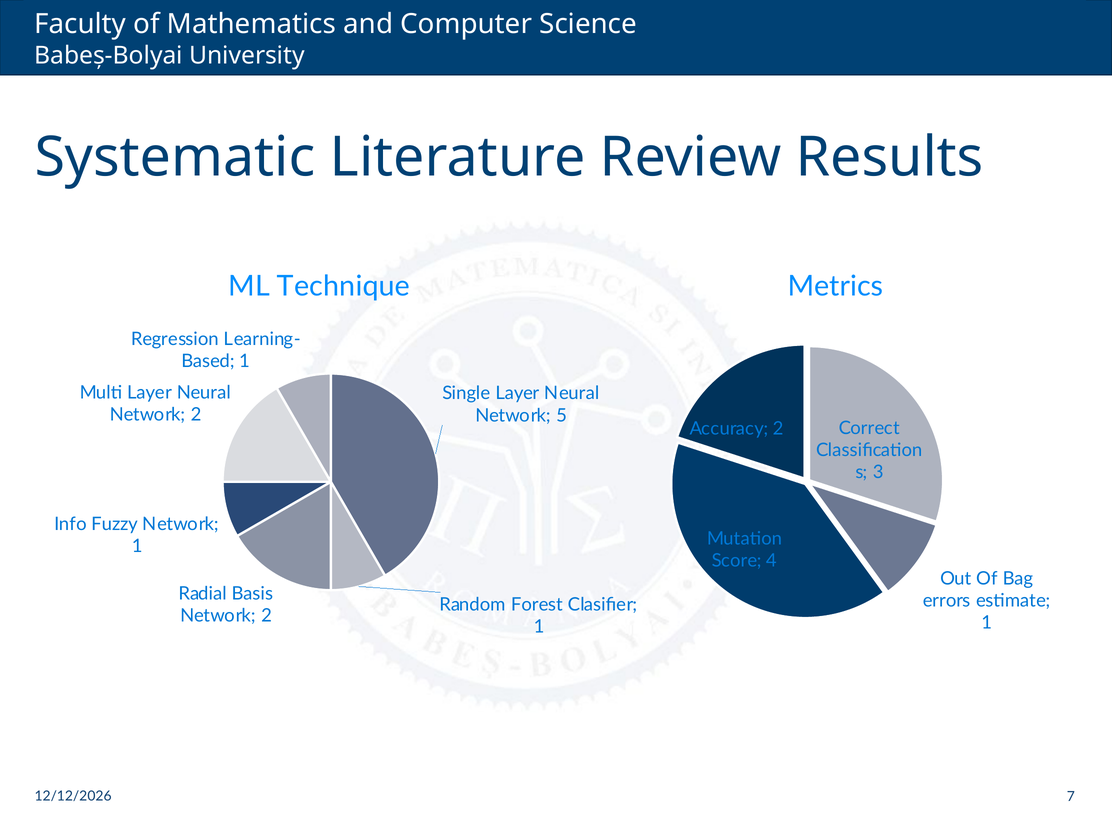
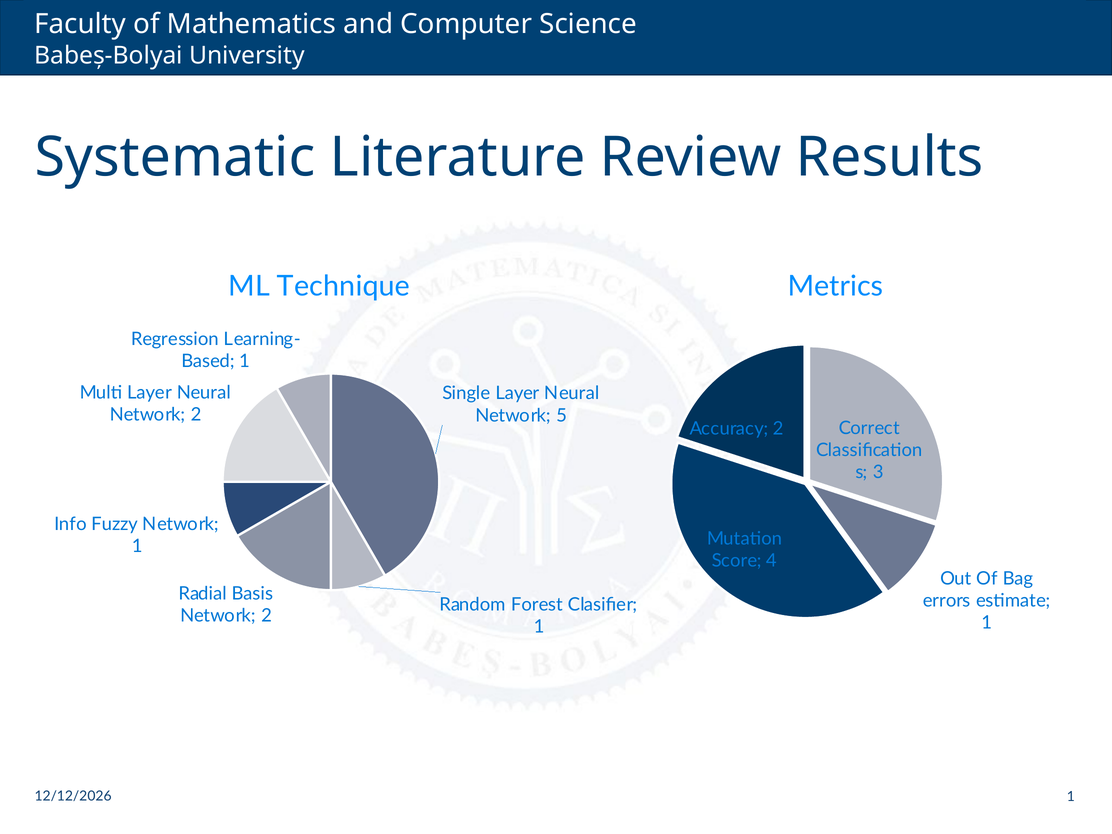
7 at (1071, 797): 7 -> 1
